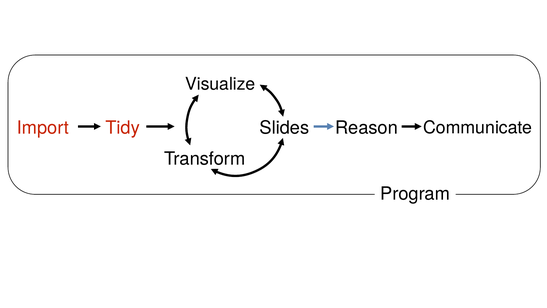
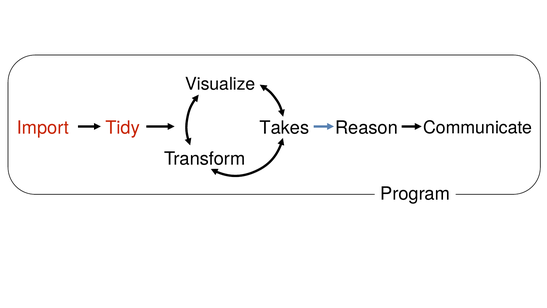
Slides: Slides -> Takes
